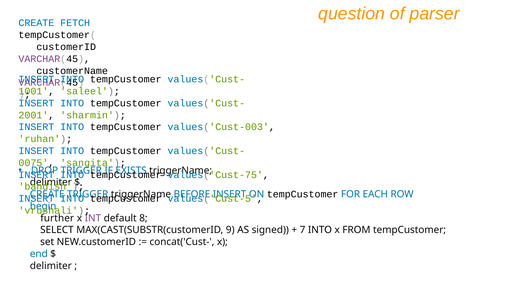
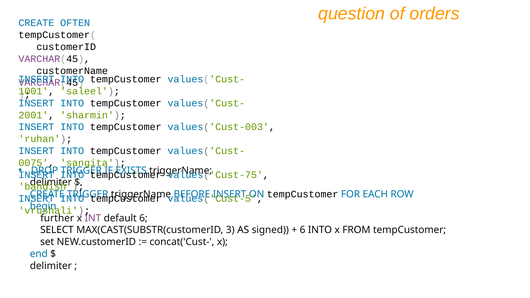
parser: parser -> orders
FETCH: FETCH -> OFTEN
default 8: 8 -> 6
9: 9 -> 3
7 at (303, 230): 7 -> 6
